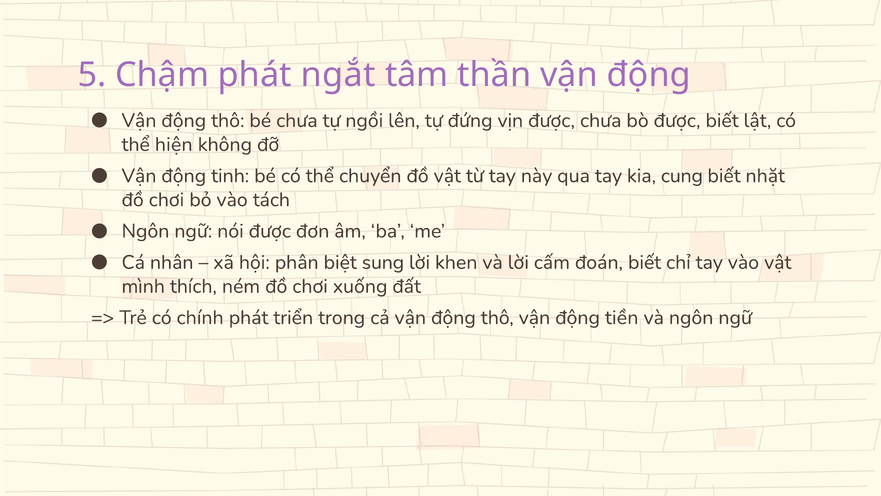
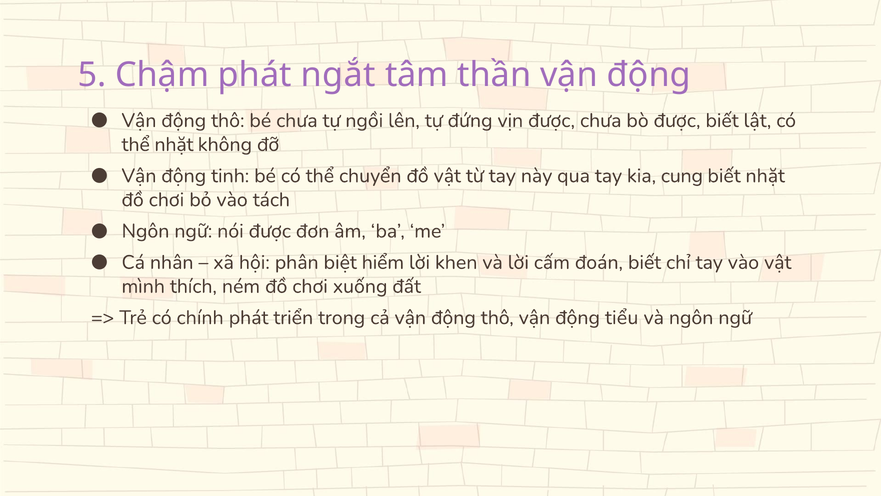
thể hiện: hiện -> nhặt
sung: sung -> hiểm
tiền: tiền -> tiểu
